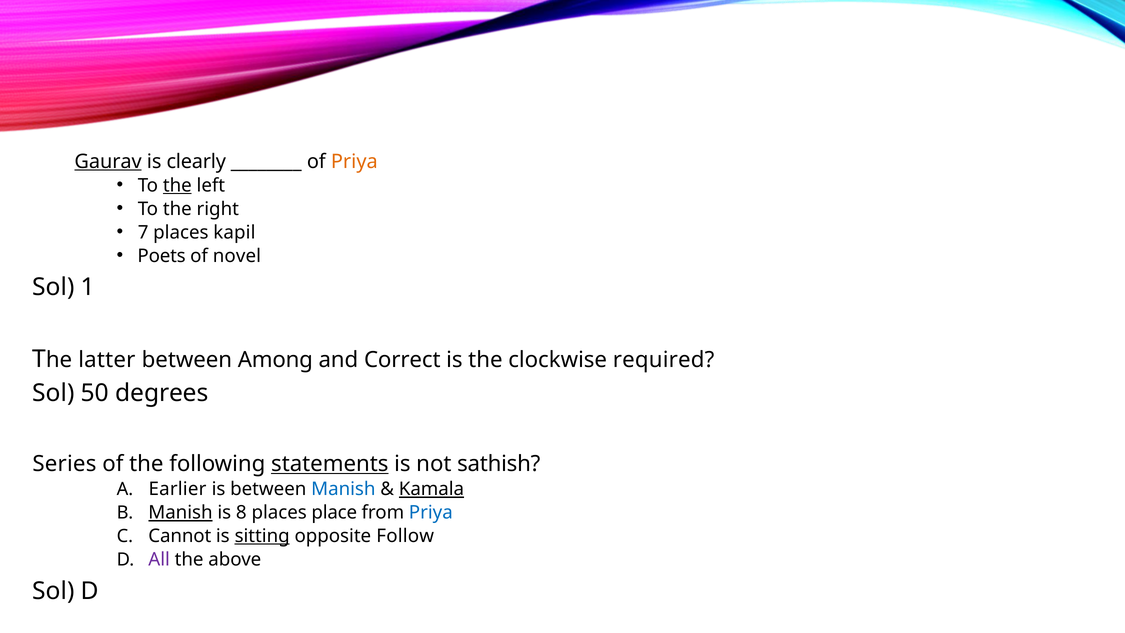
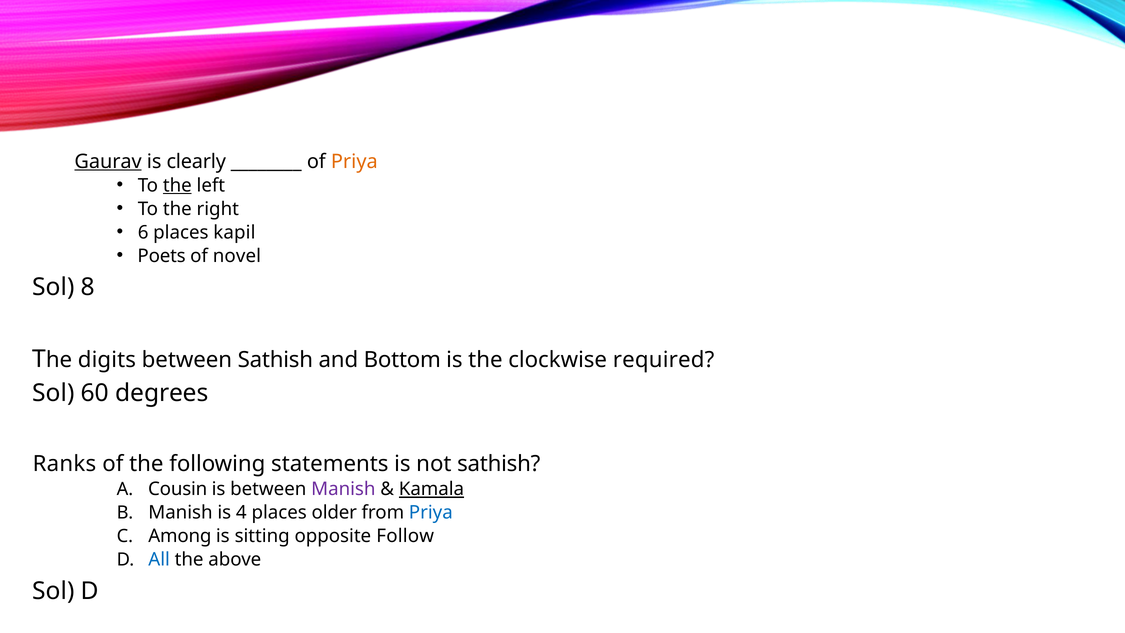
7: 7 -> 6
1: 1 -> 8
latter: latter -> digits
between Among: Among -> Sathish
Correct: Correct -> Bottom
50: 50 -> 60
Series: Series -> Ranks
statements underline: present -> none
Earlier: Earlier -> Cousin
Manish at (343, 489) colour: blue -> purple
Manish at (180, 512) underline: present -> none
8: 8 -> 4
place: place -> older
Cannot: Cannot -> Among
sitting underline: present -> none
All colour: purple -> blue
